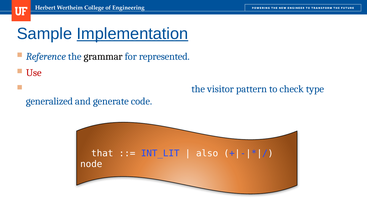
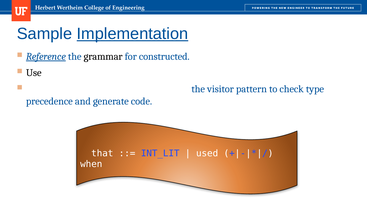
Reference underline: none -> present
represented: represented -> constructed
Use at (34, 73) colour: red -> black
generalized: generalized -> precedence
also at (207, 154): also -> used
node: node -> when
